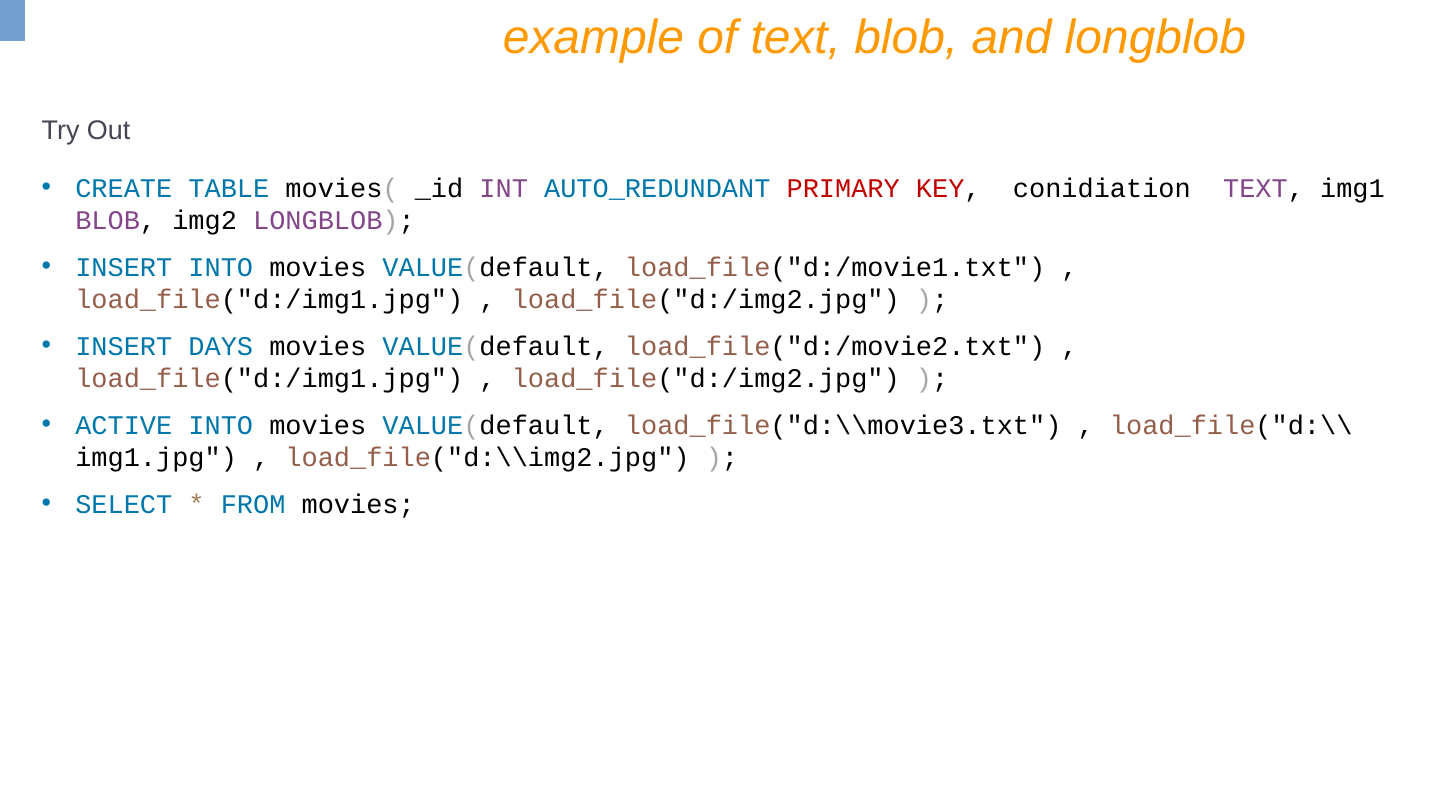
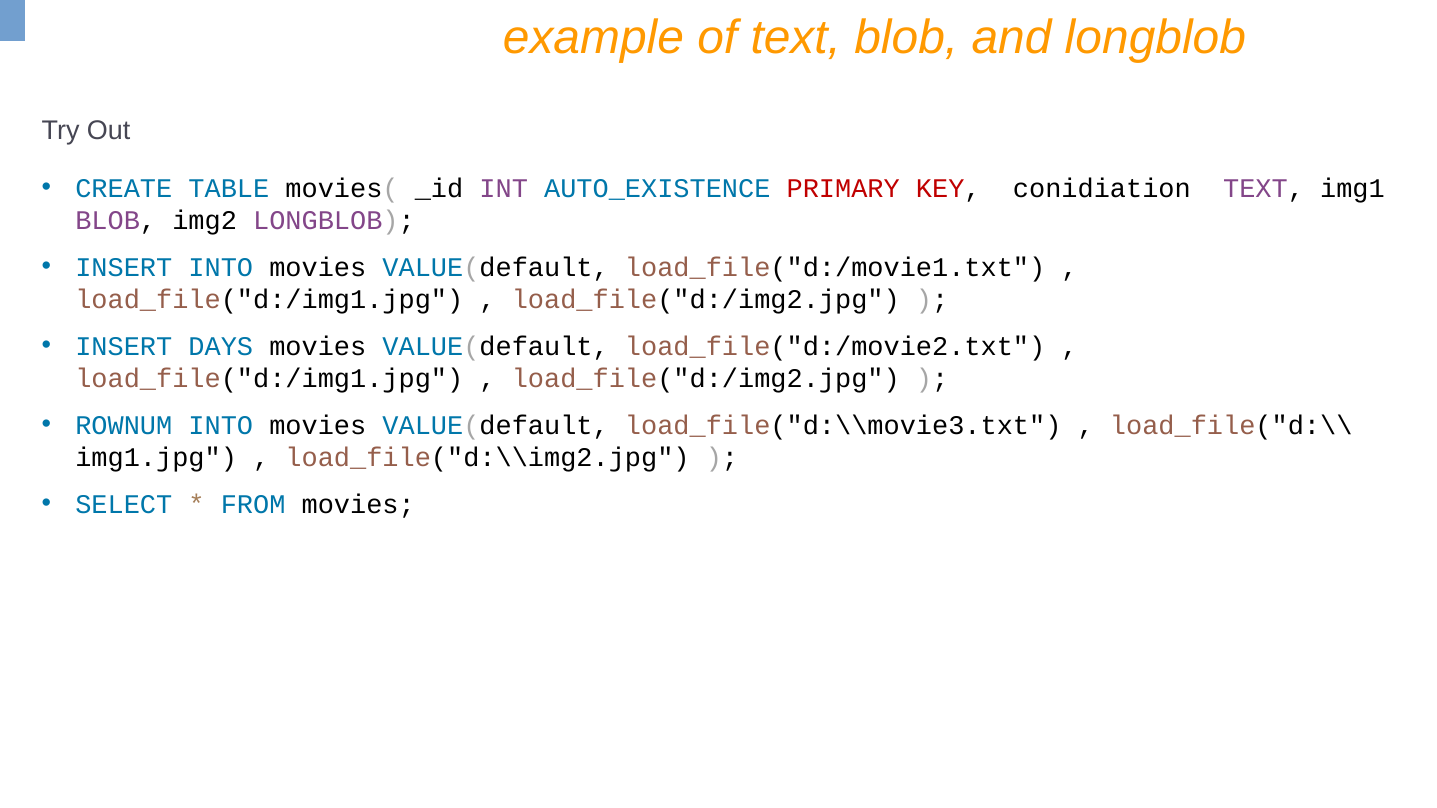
AUTO_REDUNDANT: AUTO_REDUNDANT -> AUTO_EXISTENCE
ACTIVE: ACTIVE -> ROWNUM
